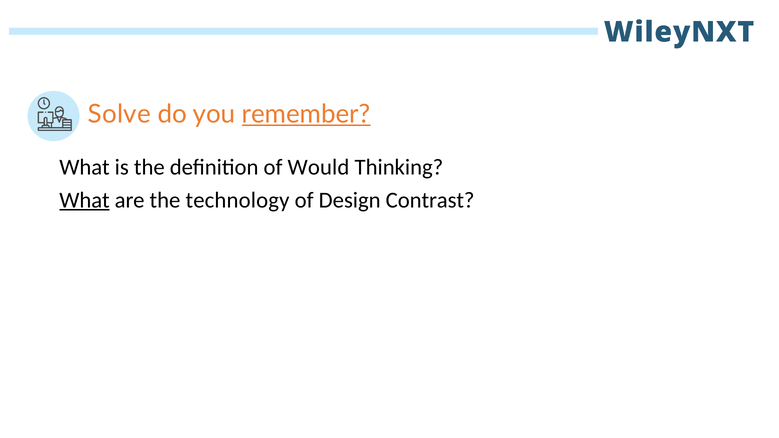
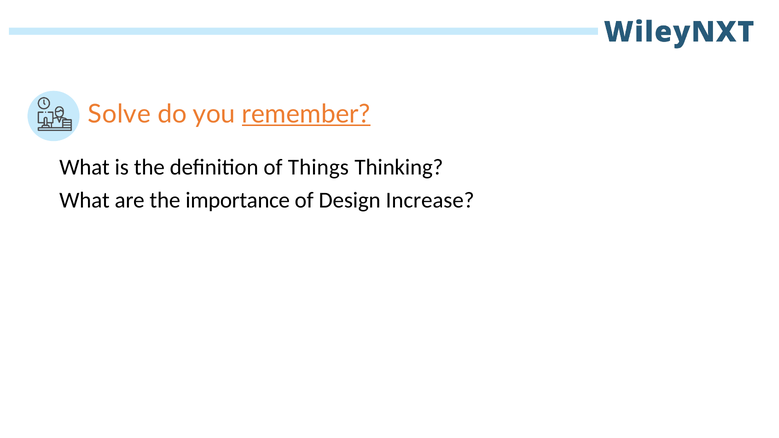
Would: Would -> Things
What at (84, 200) underline: present -> none
technology: technology -> importance
Contrast: Contrast -> Increase
